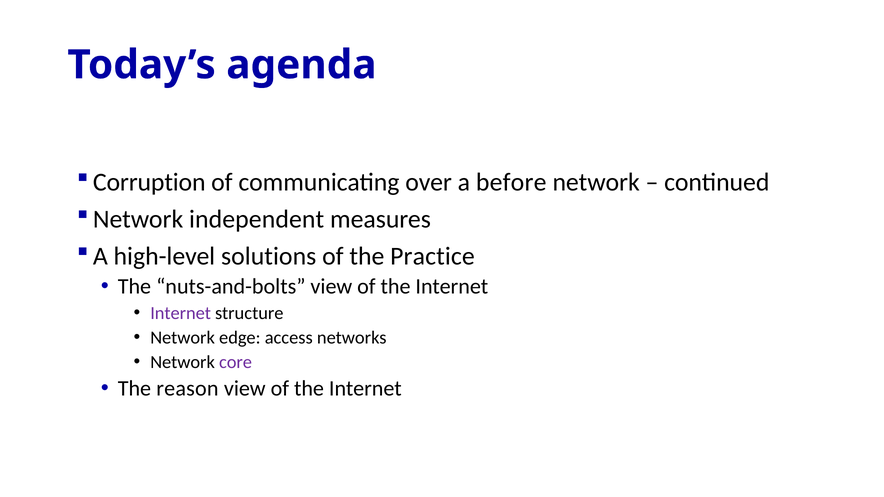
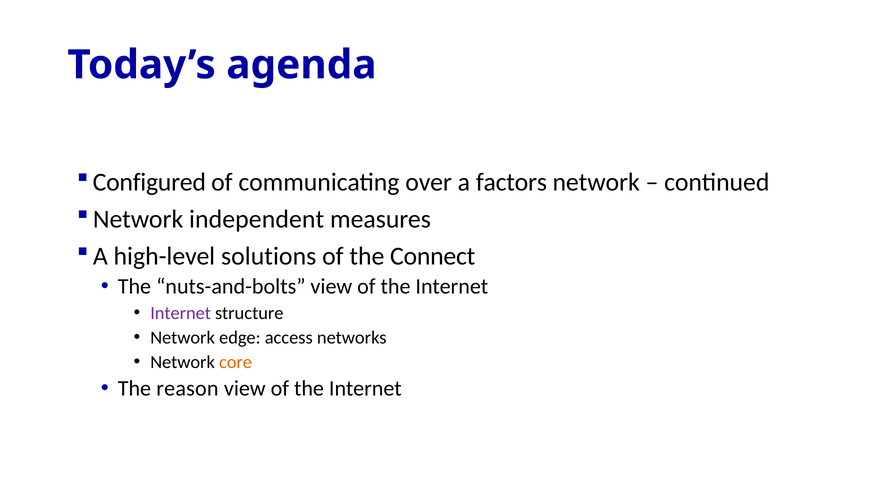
Corruption: Corruption -> Configured
before: before -> factors
Practice: Practice -> Connect
core colour: purple -> orange
